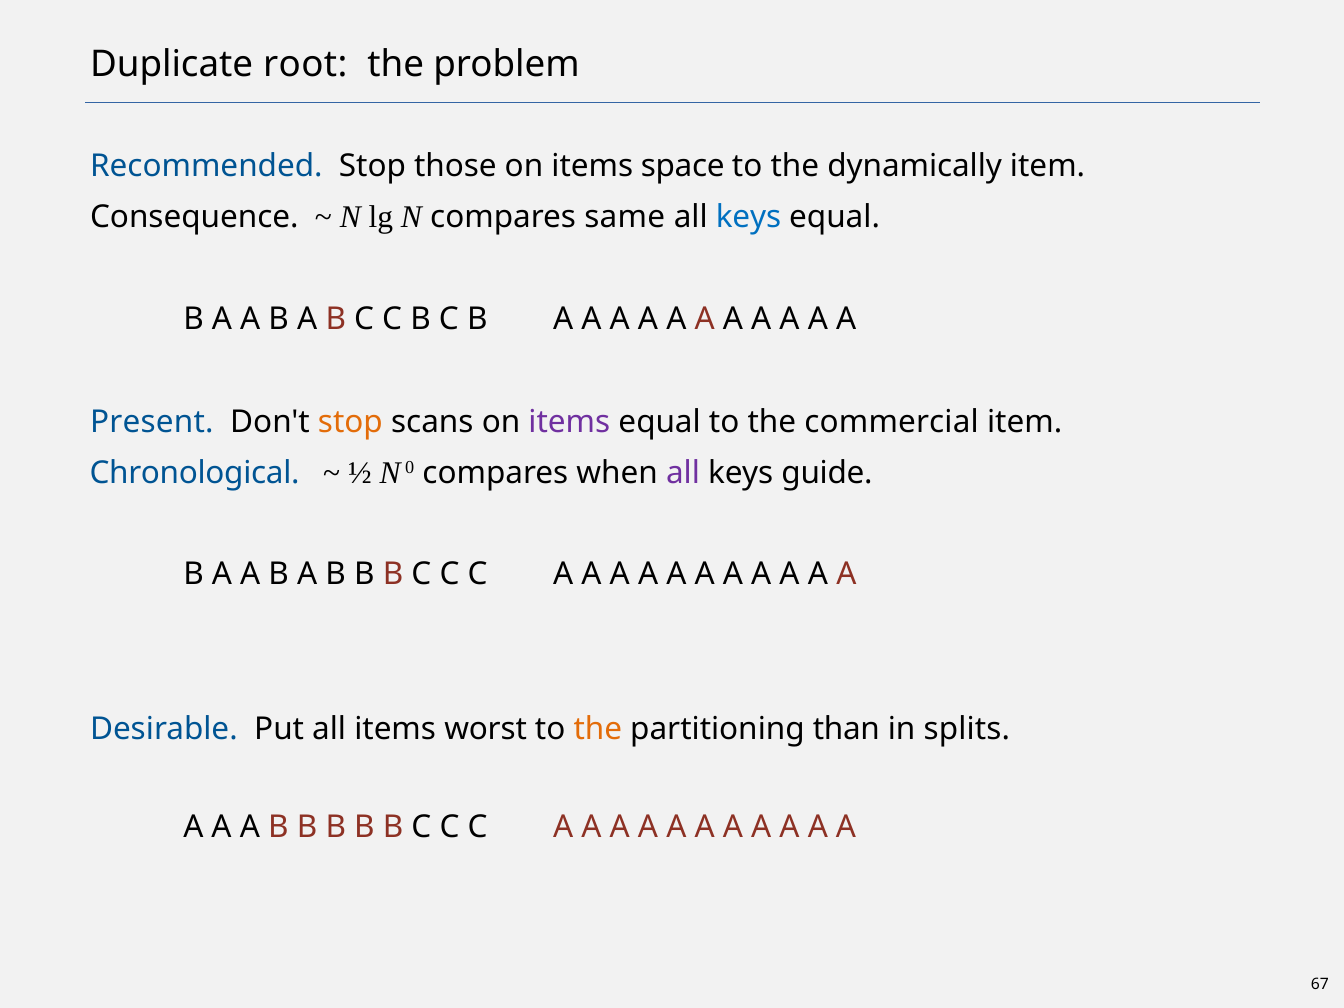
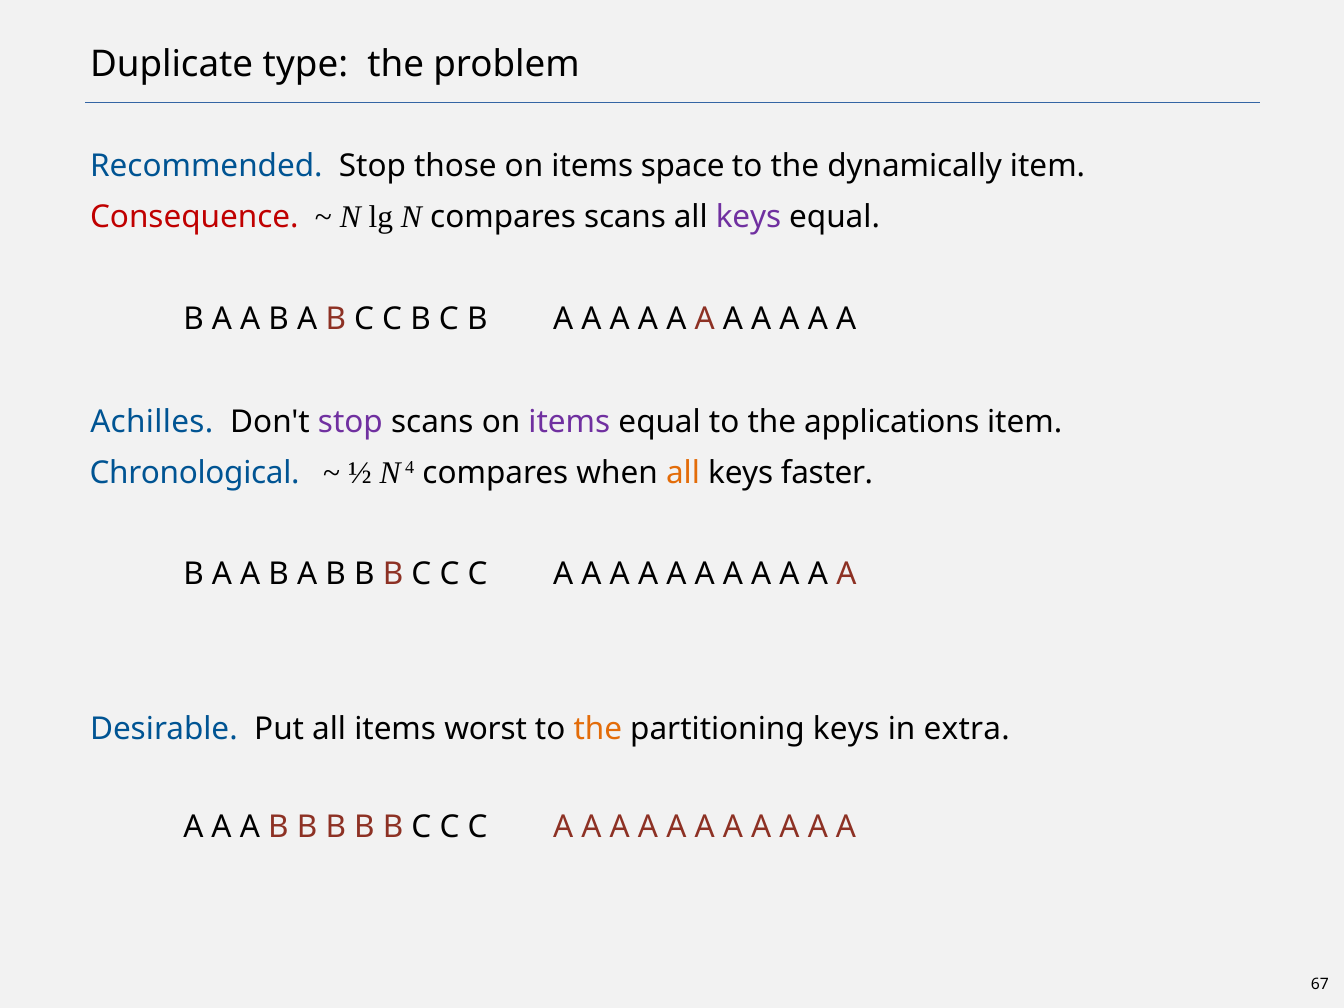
root: root -> type
Consequence colour: black -> red
compares same: same -> scans
keys at (748, 217) colour: blue -> purple
Present: Present -> Achilles
stop at (350, 422) colour: orange -> purple
commercial: commercial -> applications
0: 0 -> 4
all at (683, 473) colour: purple -> orange
guide: guide -> faster
partitioning than: than -> keys
splits: splits -> extra
